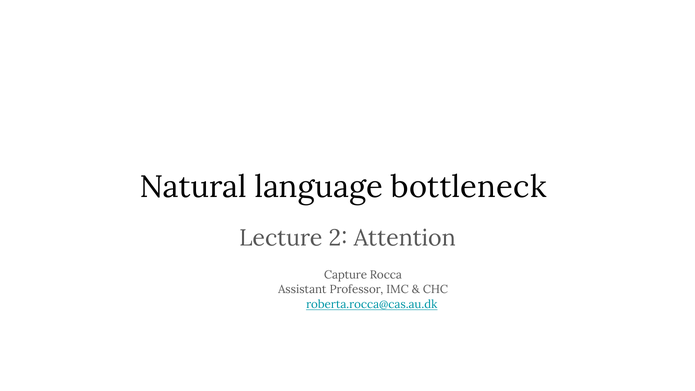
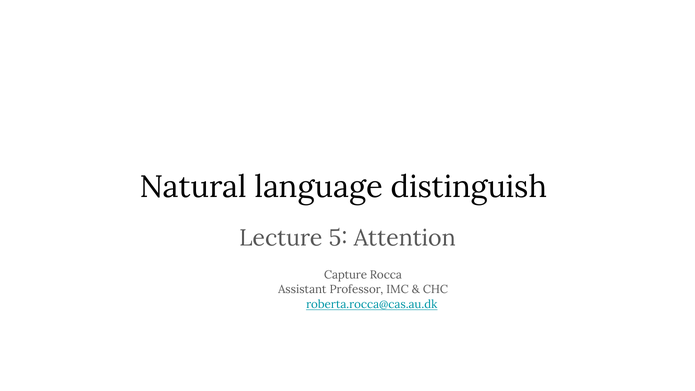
bottleneck: bottleneck -> distinguish
2: 2 -> 5
